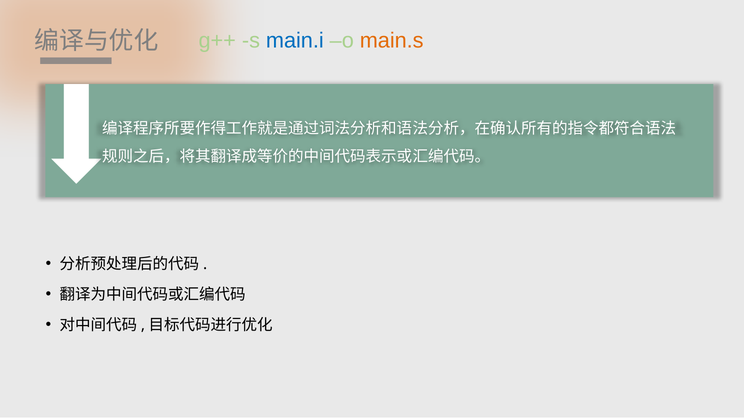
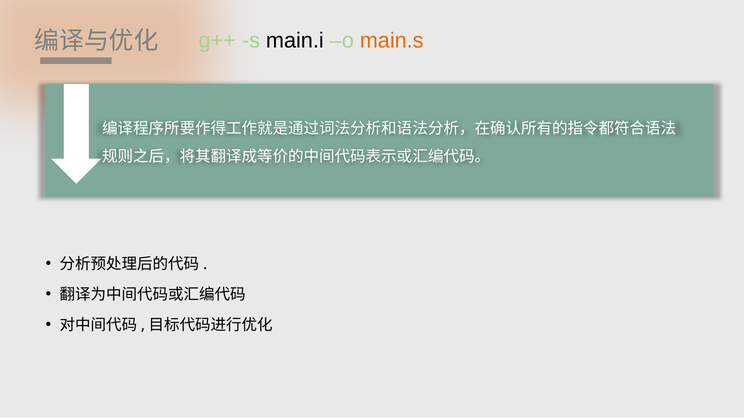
main.i colour: blue -> black
